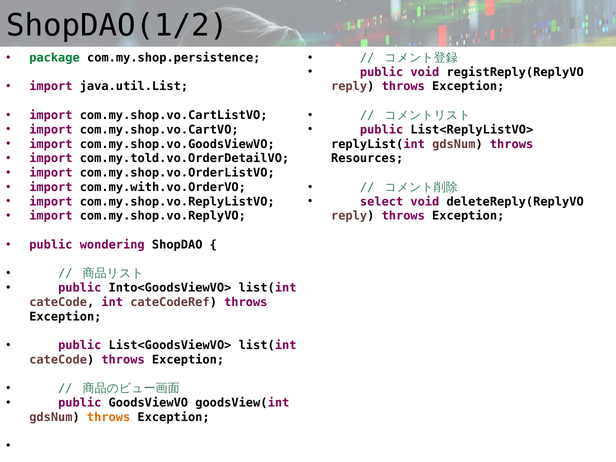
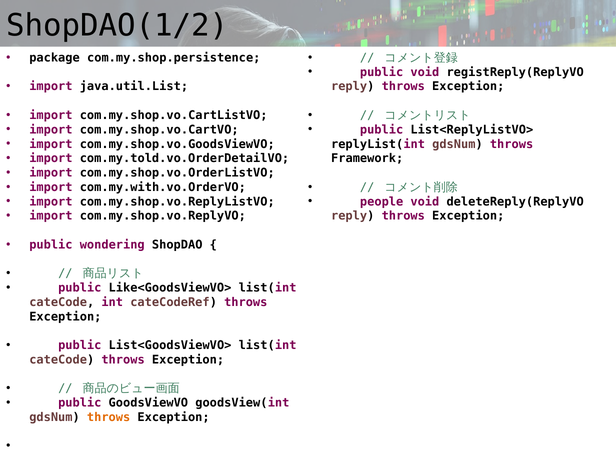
package colour: green -> black
Resources: Resources -> Framework
select: select -> people
Into<GoodsViewVO>: Into<GoodsViewVO> -> Like<GoodsViewVO>
